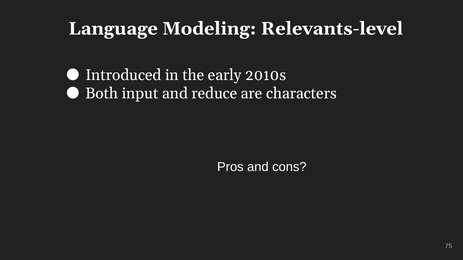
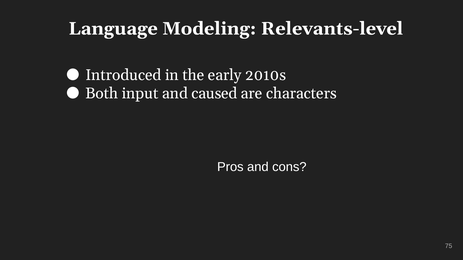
reduce: reduce -> caused
